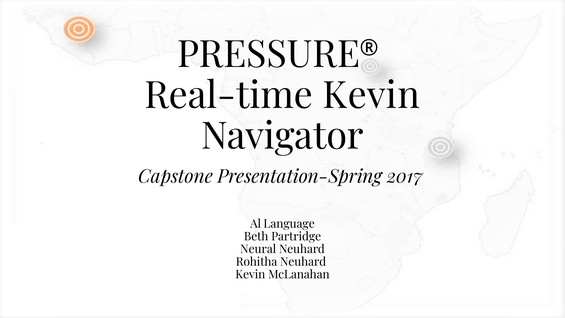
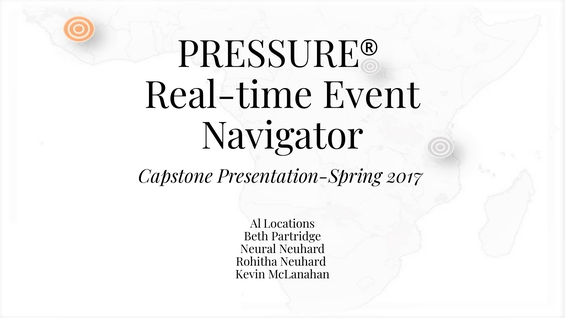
Real-time Kevin: Kevin -> Event
Language: Language -> Locations
